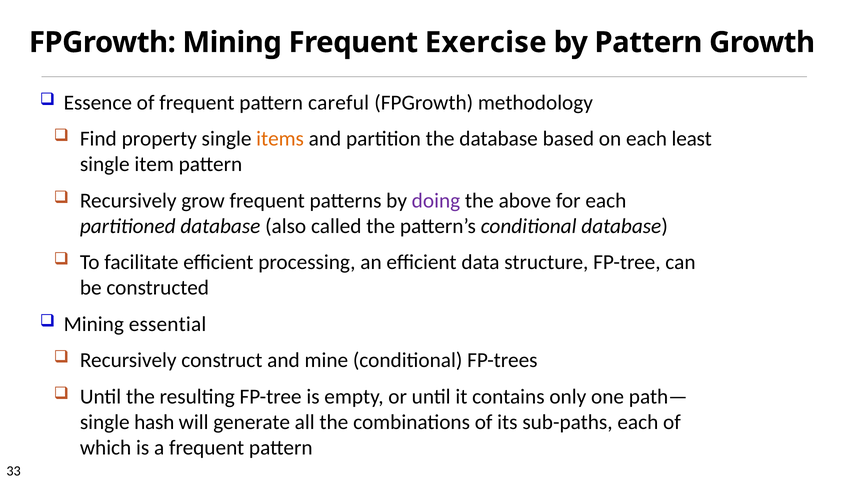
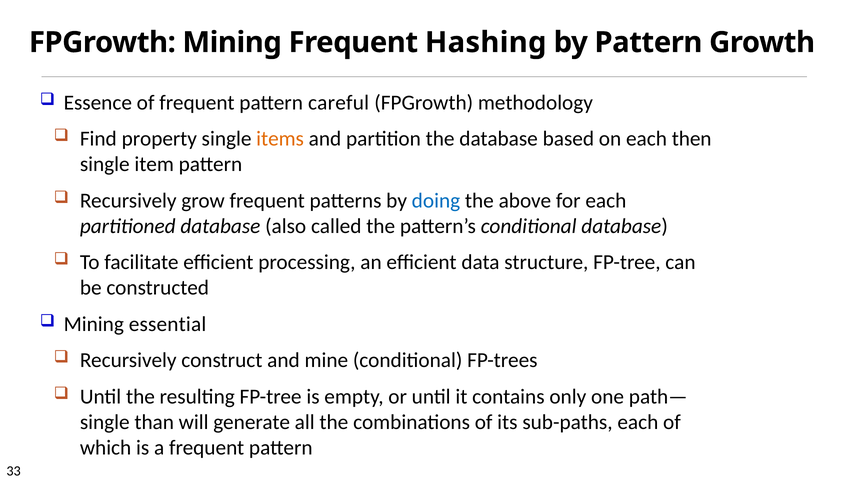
Exercise: Exercise -> Hashing
least: least -> then
doing colour: purple -> blue
hash: hash -> than
